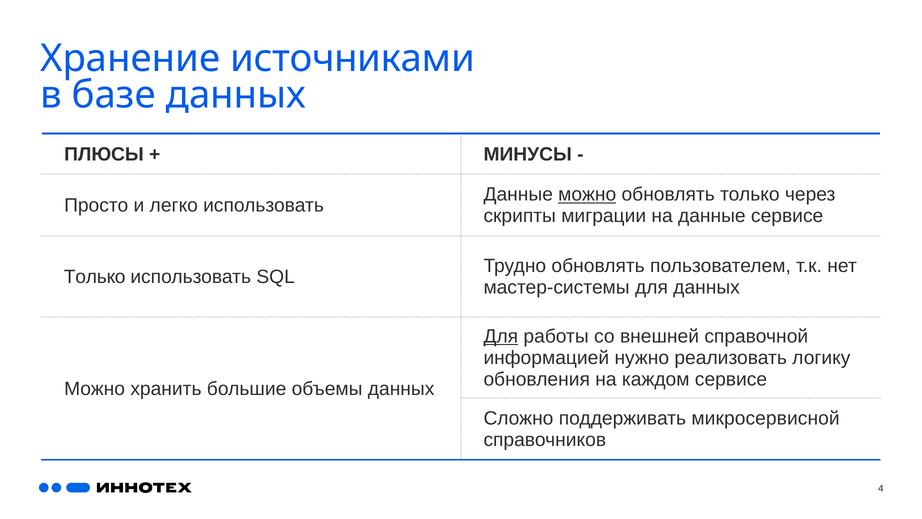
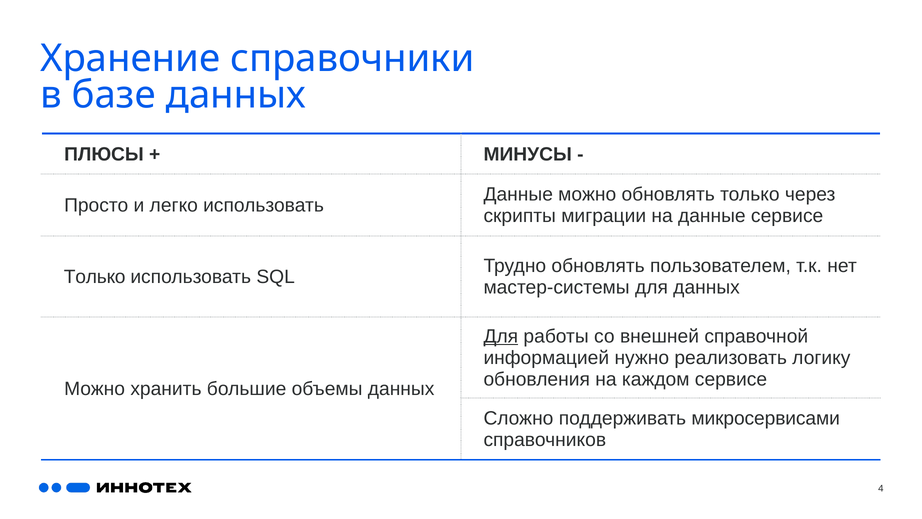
источниками: источниками -> справочники
можно at (587, 194) underline: present -> none
микросервисной: микросервисной -> микросервисами
